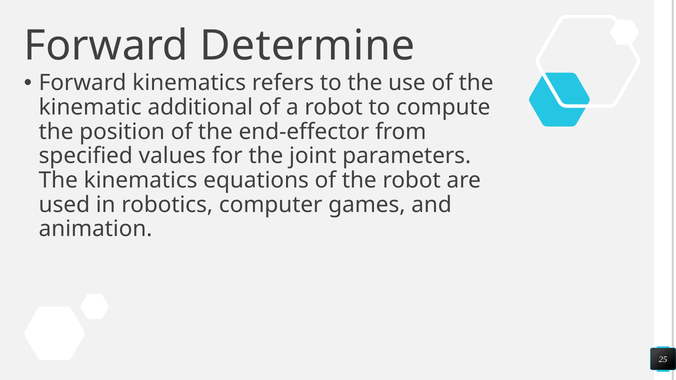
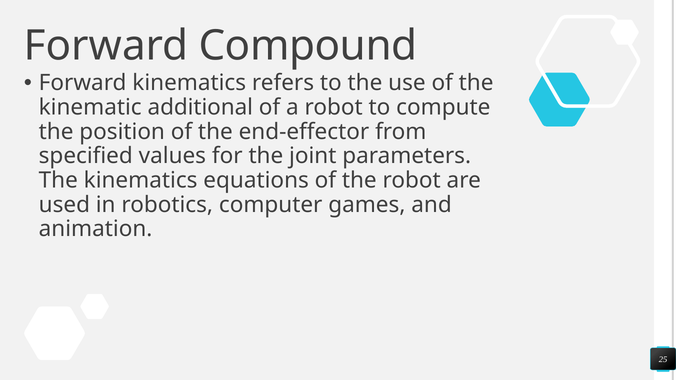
Determine: Determine -> Compound
